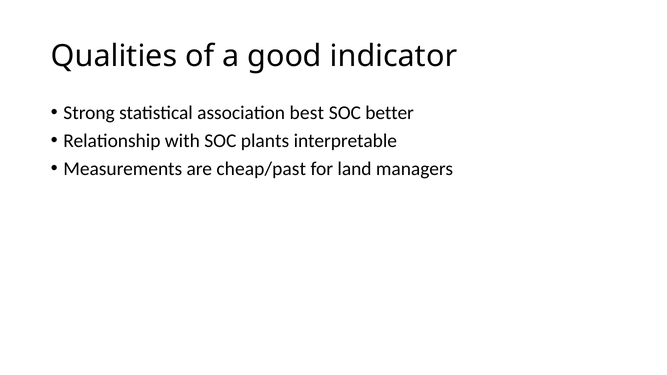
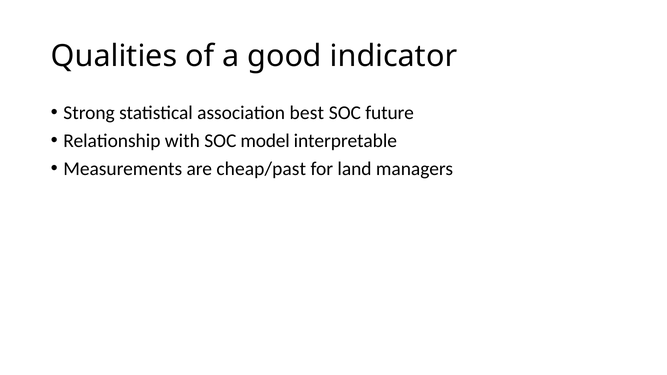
better: better -> future
plants: plants -> model
